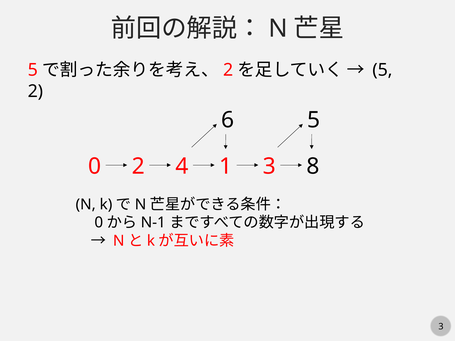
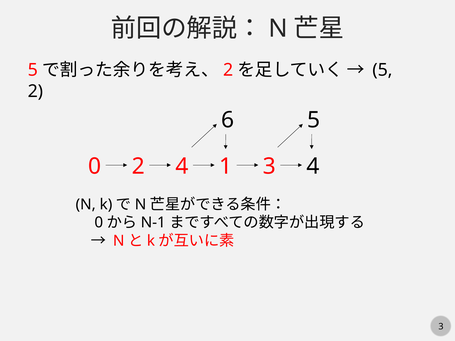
3 8: 8 -> 4
